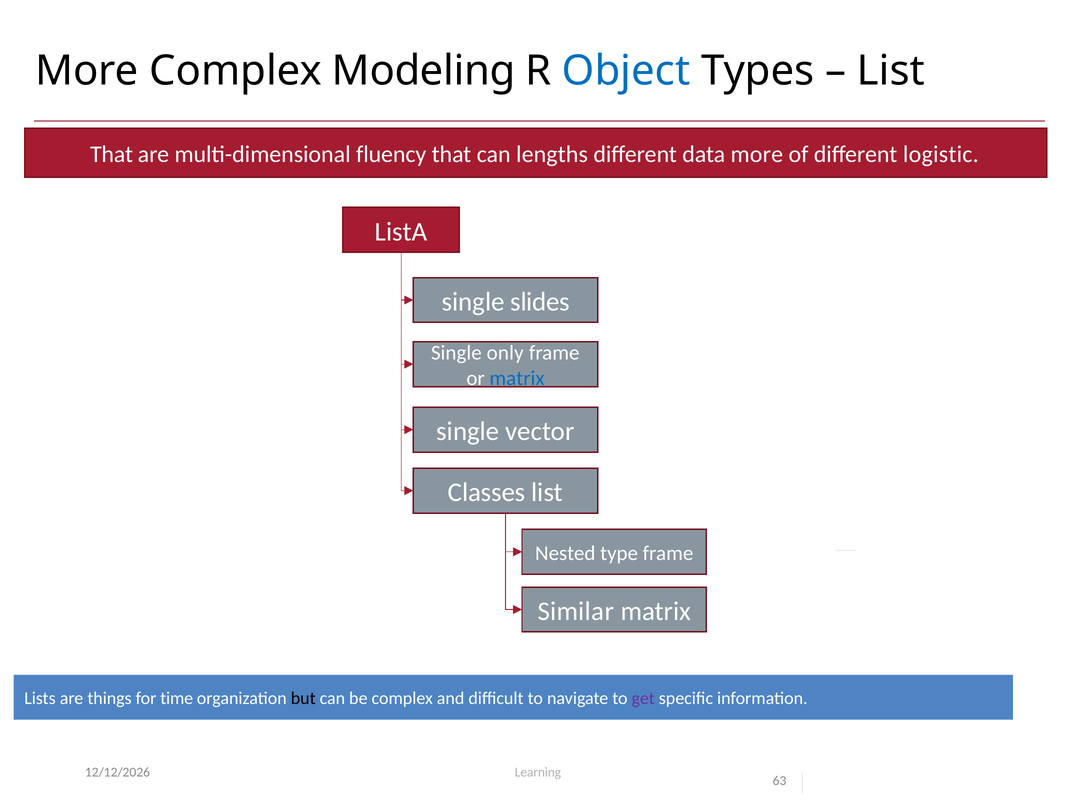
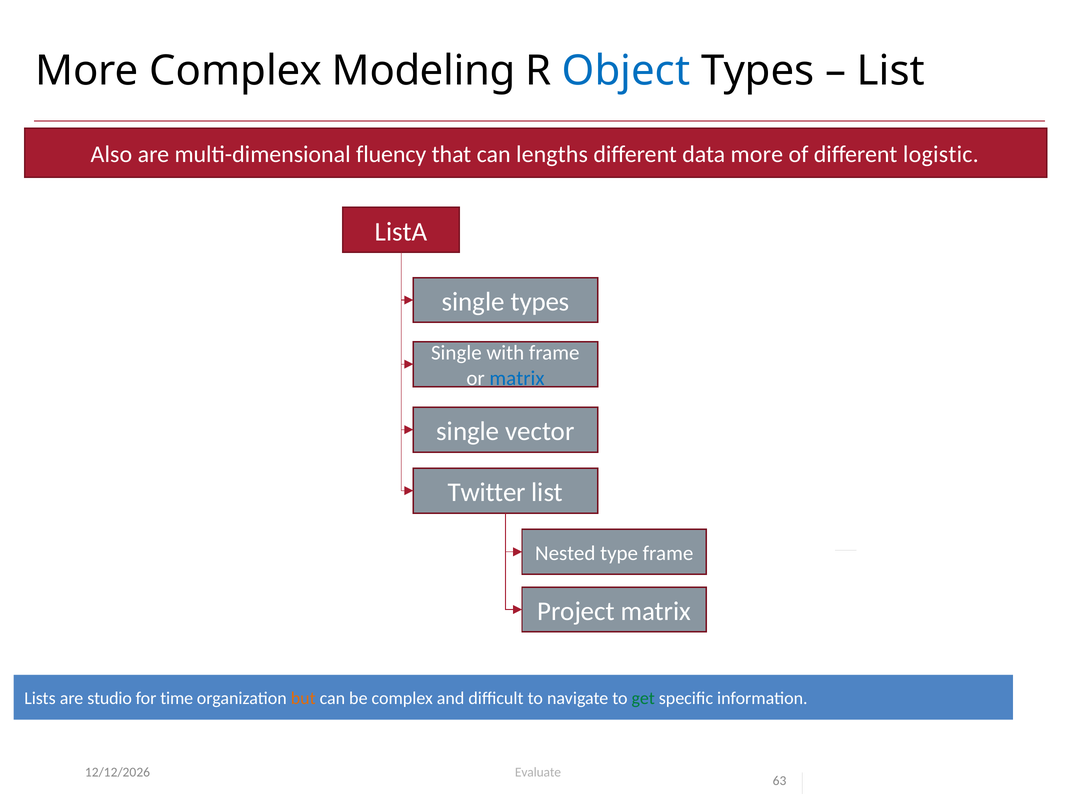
That at (112, 154): That -> Also
single slides: slides -> types
only: only -> with
Classes: Classes -> Twitter
Similar: Similar -> Project
things: things -> studio
but colour: black -> orange
get colour: purple -> green
Learning: Learning -> Evaluate
